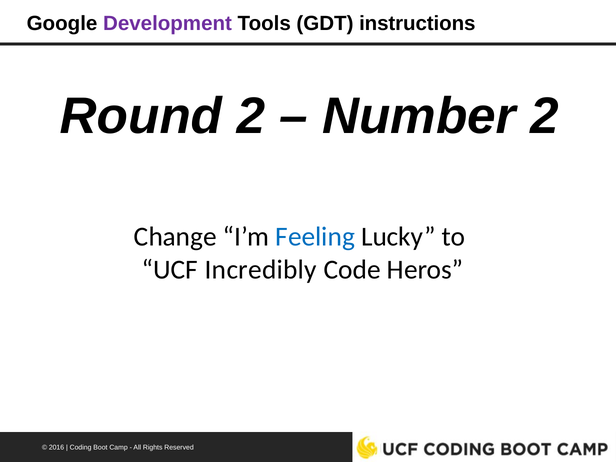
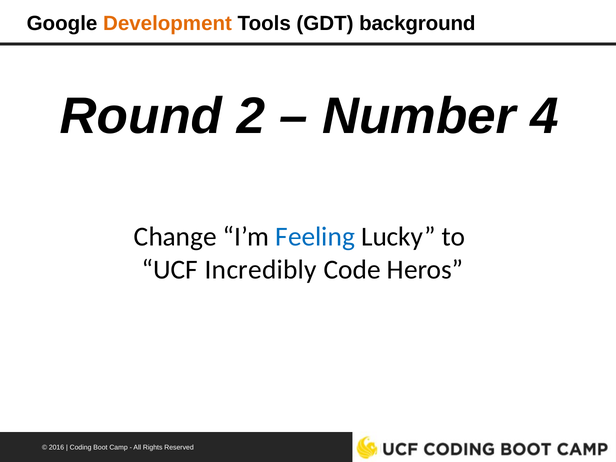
Development colour: purple -> orange
instructions: instructions -> background
Number 2: 2 -> 4
